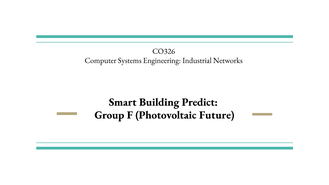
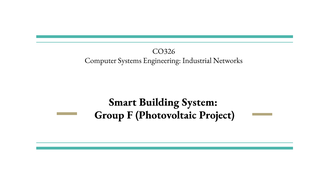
Predict: Predict -> System
Future: Future -> Project
